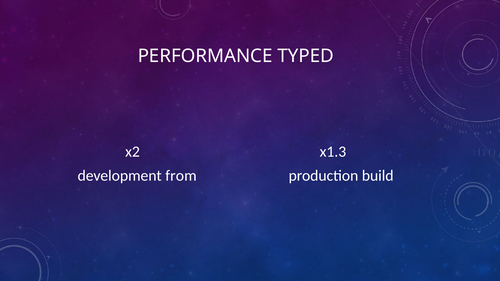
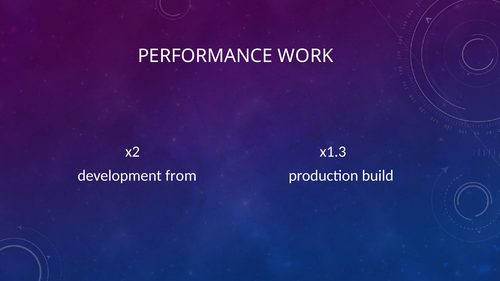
TYPED: TYPED -> WORK
